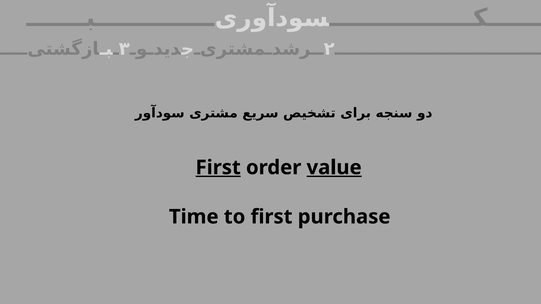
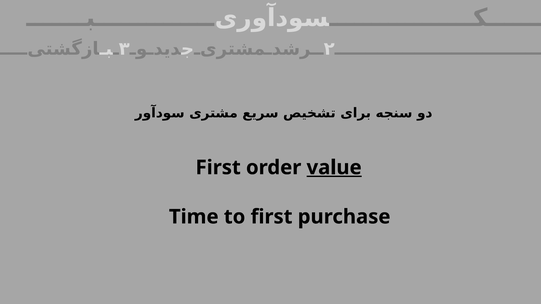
First at (218, 168) underline: present -> none
